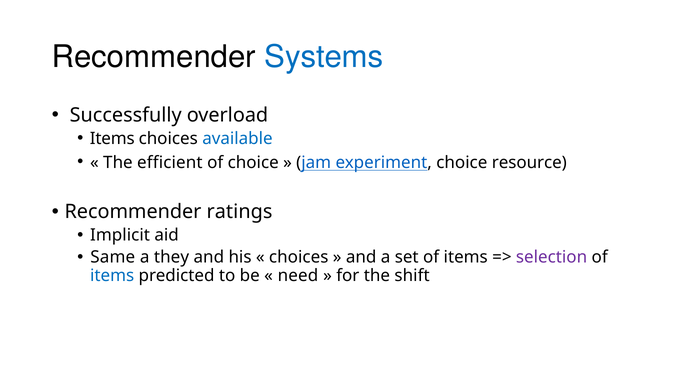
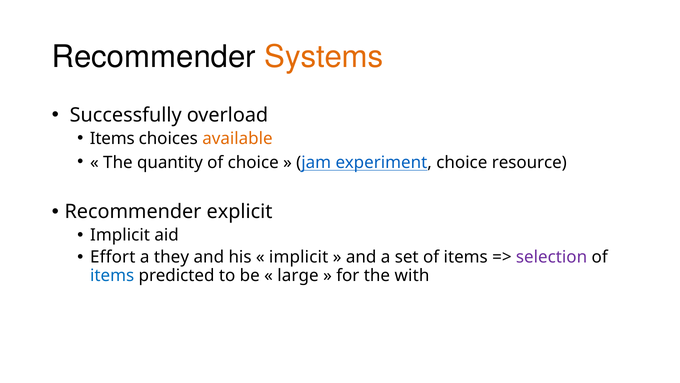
Systems colour: blue -> orange
available colour: blue -> orange
efficient: efficient -> quantity
ratings: ratings -> explicit
Same: Same -> Effort
choices at (299, 257): choices -> implicit
need: need -> large
shift: shift -> with
